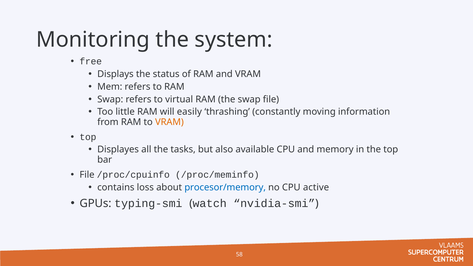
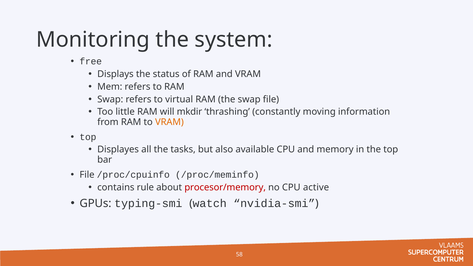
easily: easily -> mkdir
loss: loss -> rule
procesor/memory colour: blue -> red
